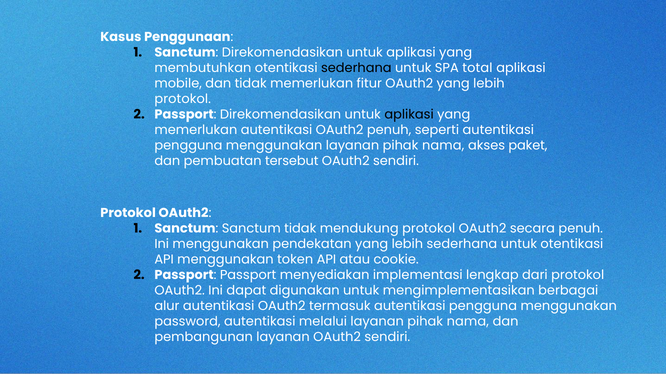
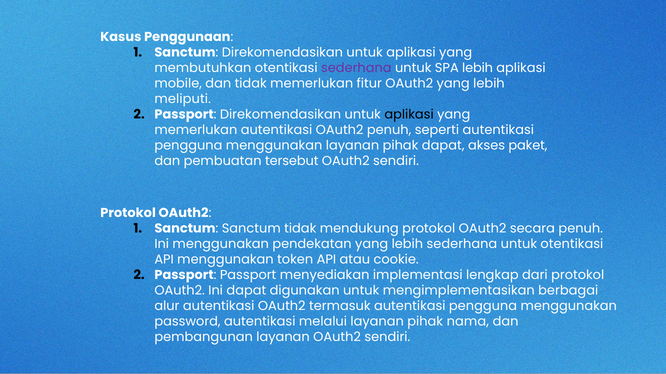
sederhana at (356, 68) colour: black -> purple
SPA total: total -> lebih
protokol at (183, 99): protokol -> meliputi
menggunakan layanan pihak nama: nama -> dapat
